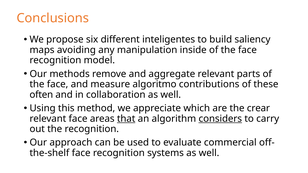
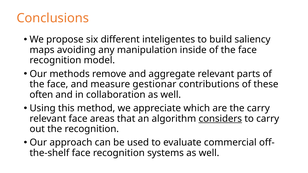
algoritmo: algoritmo -> gestionar
the crear: crear -> carry
that underline: present -> none
